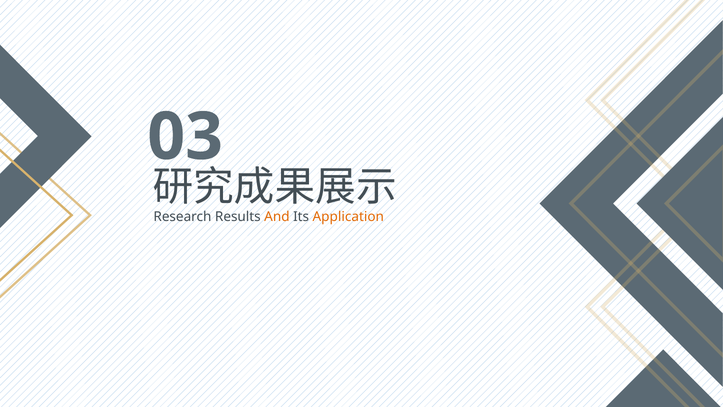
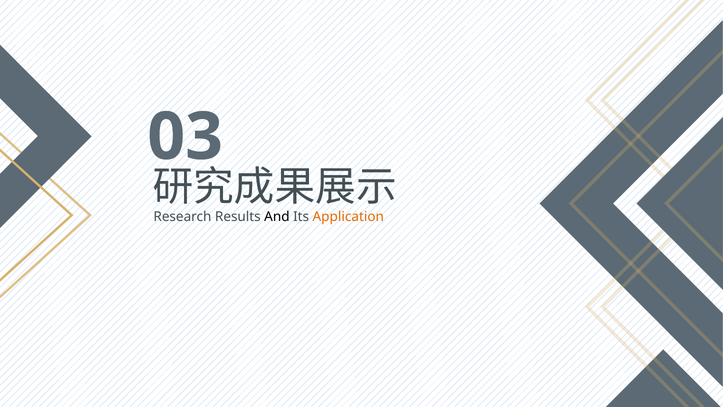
And colour: orange -> black
